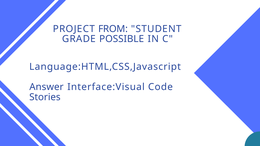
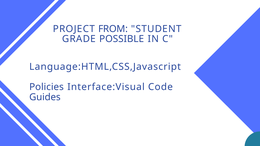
Answer: Answer -> Policies
Stories: Stories -> Guides
